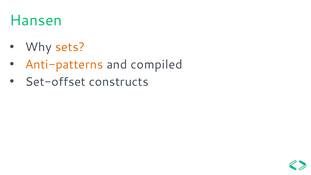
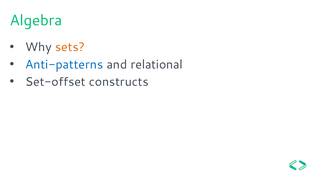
Hansen: Hansen -> Algebra
Anti-patterns colour: orange -> blue
compiled: compiled -> relational
